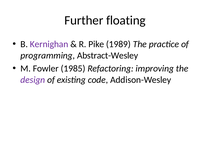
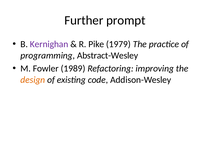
floating: floating -> prompt
1989: 1989 -> 1979
1985: 1985 -> 1989
design colour: purple -> orange
